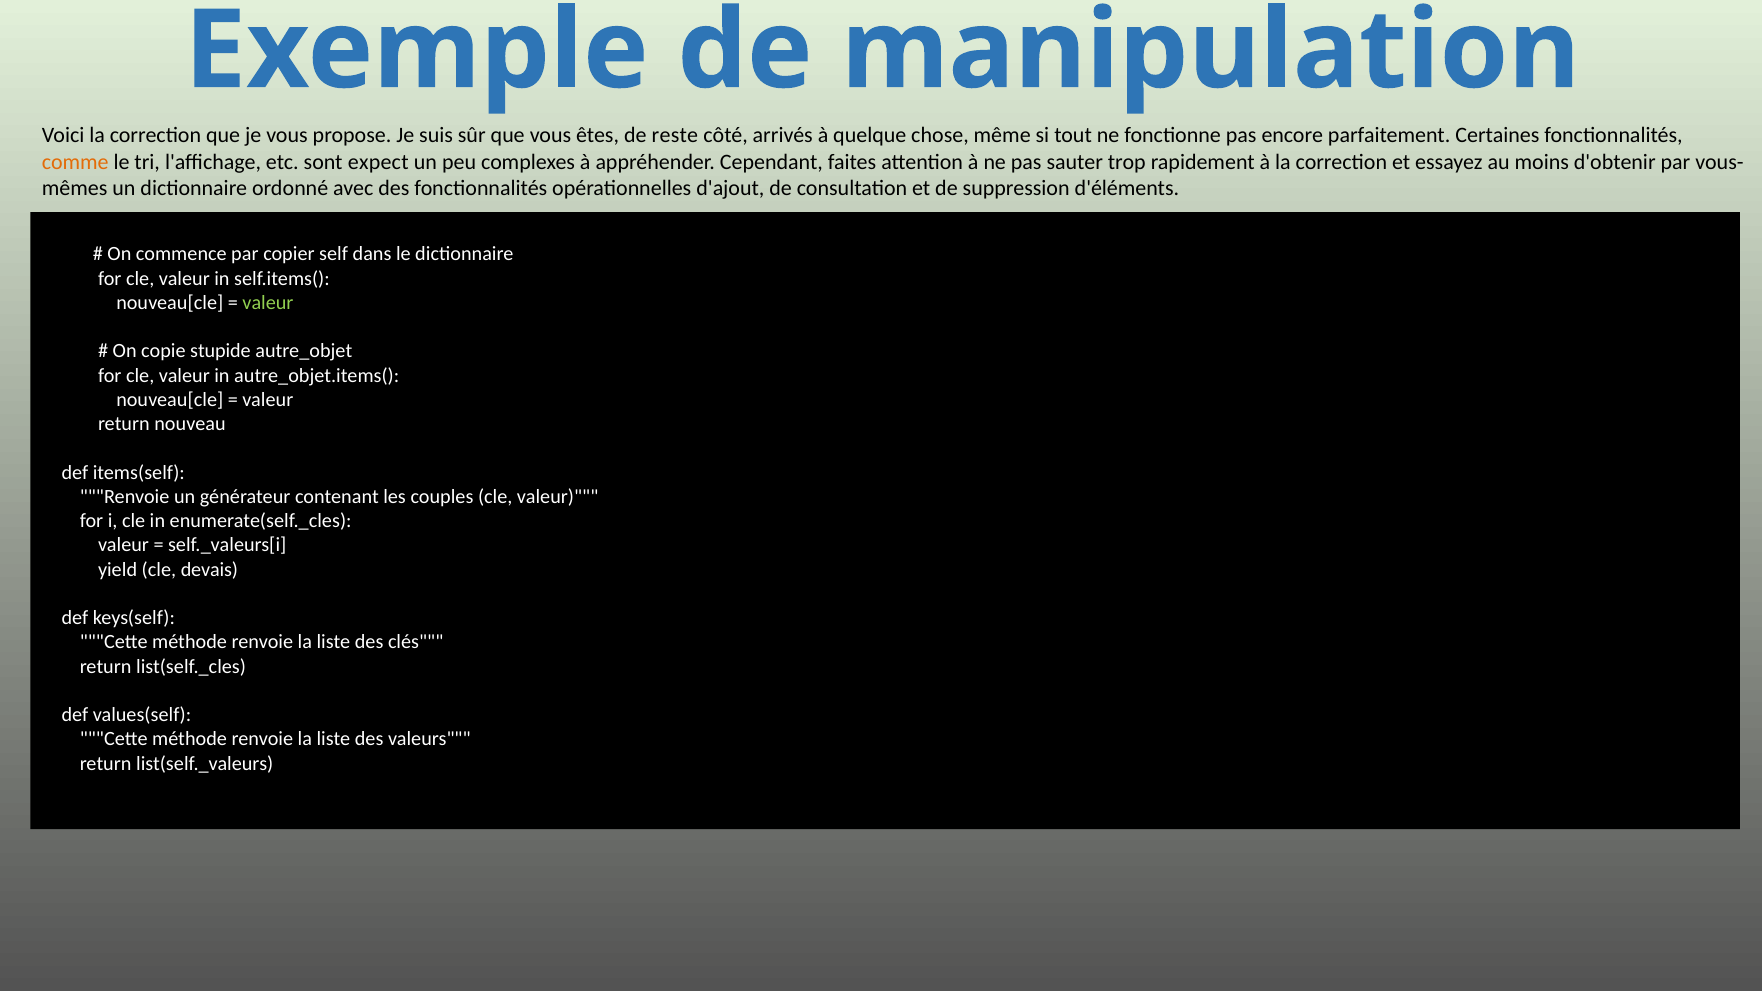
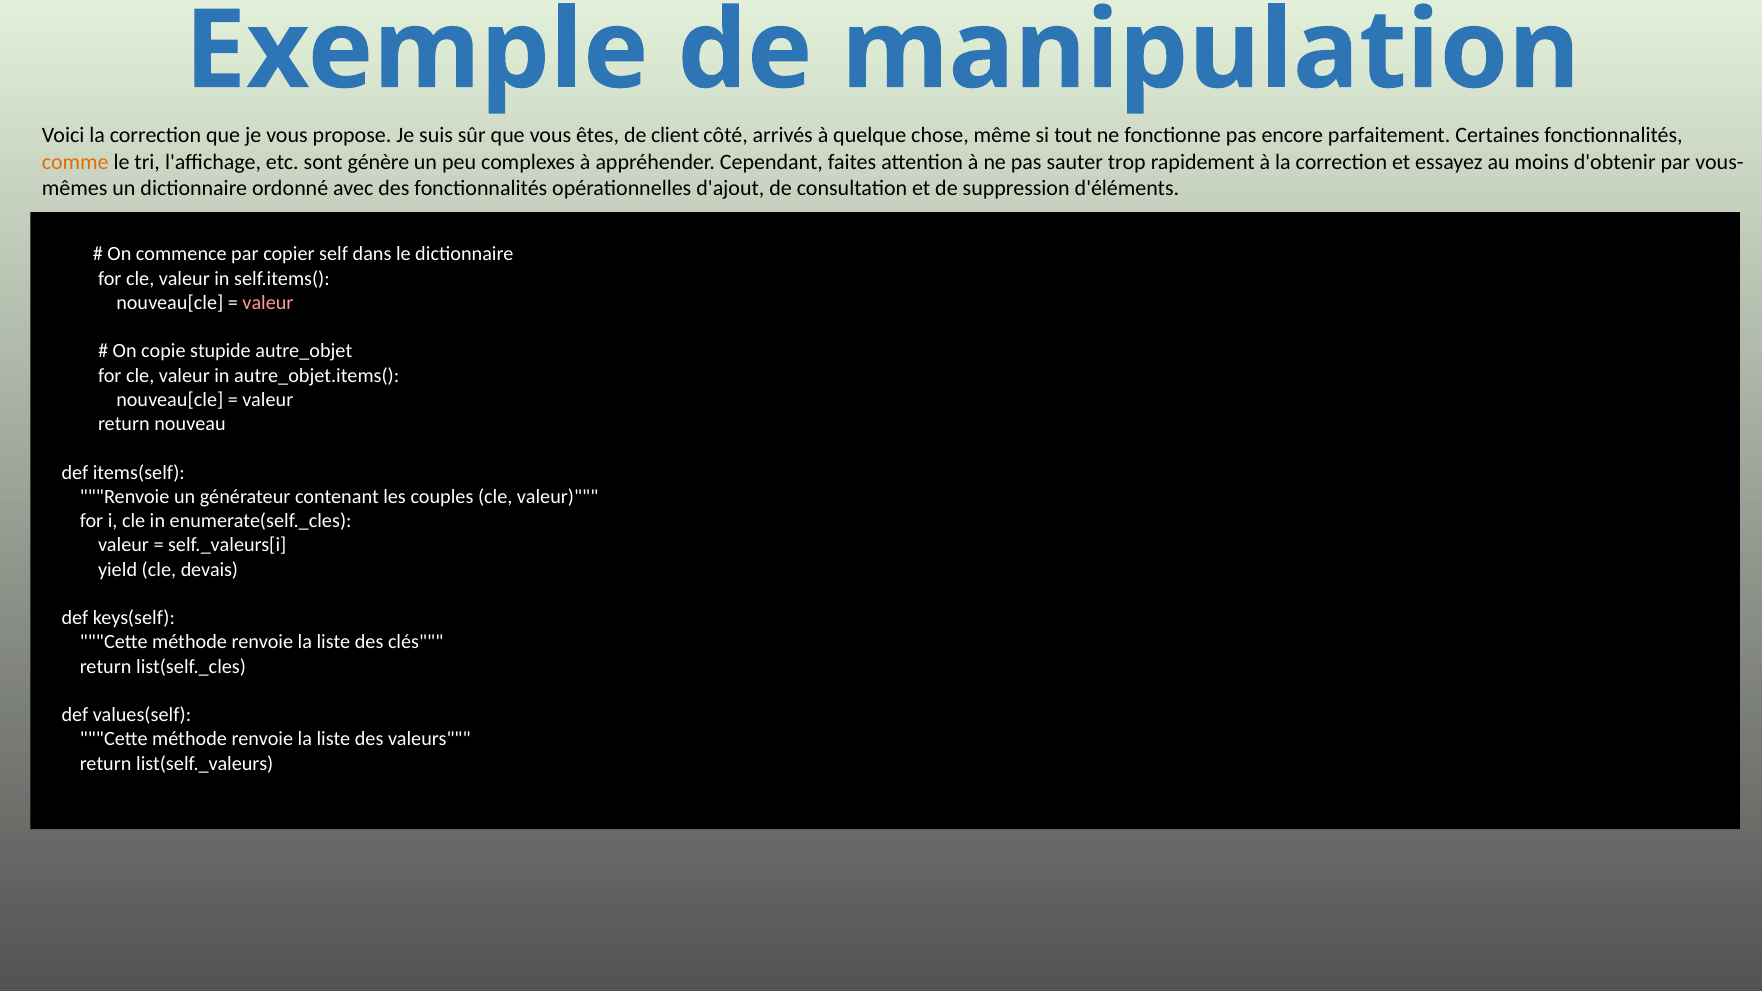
reste: reste -> client
expect: expect -> génère
valeur at (268, 303) colour: light green -> pink
